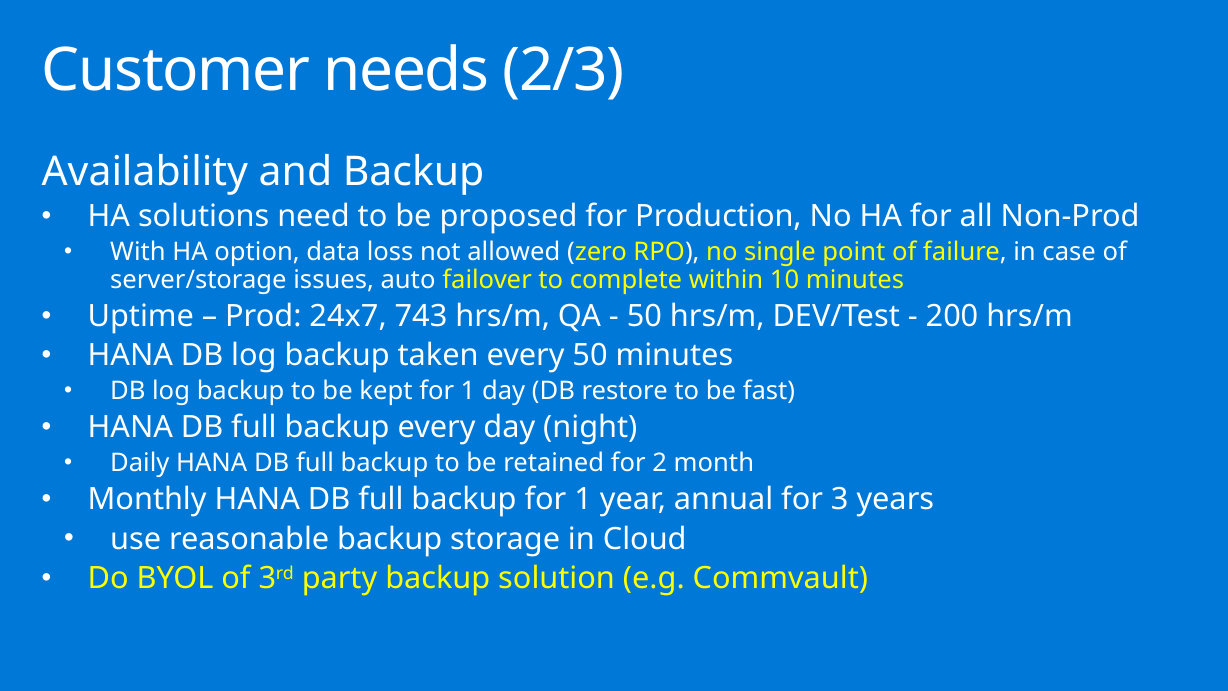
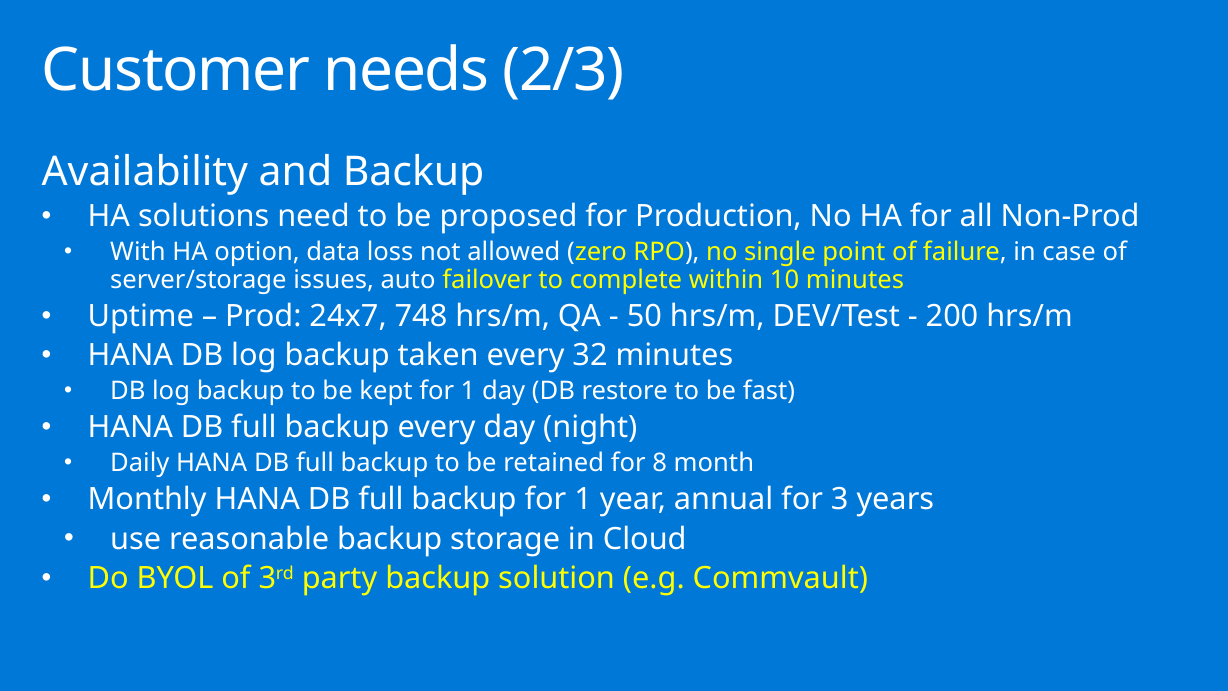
743: 743 -> 748
every 50: 50 -> 32
2: 2 -> 8
